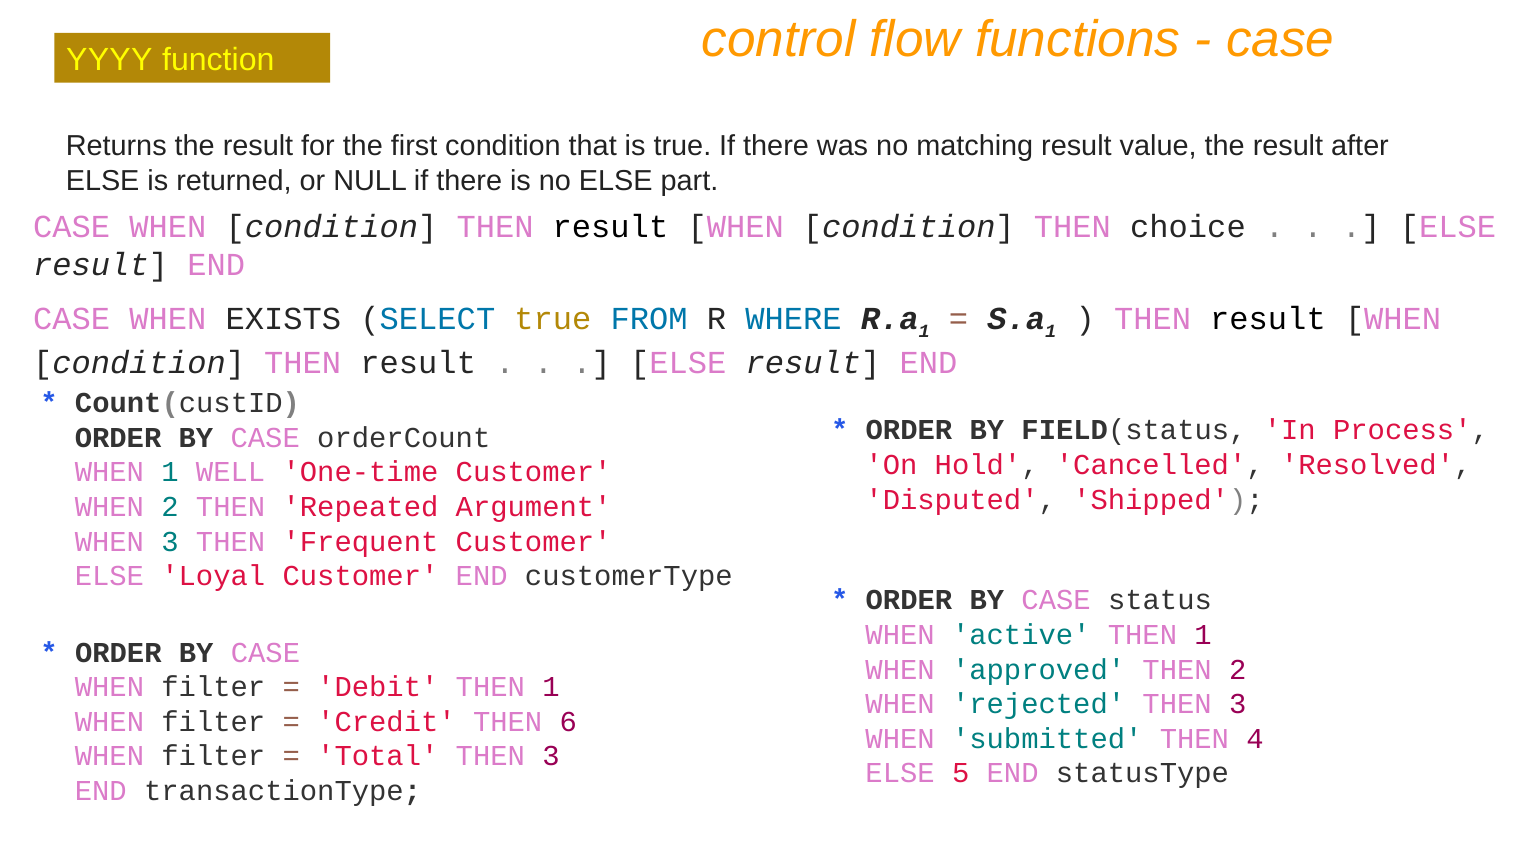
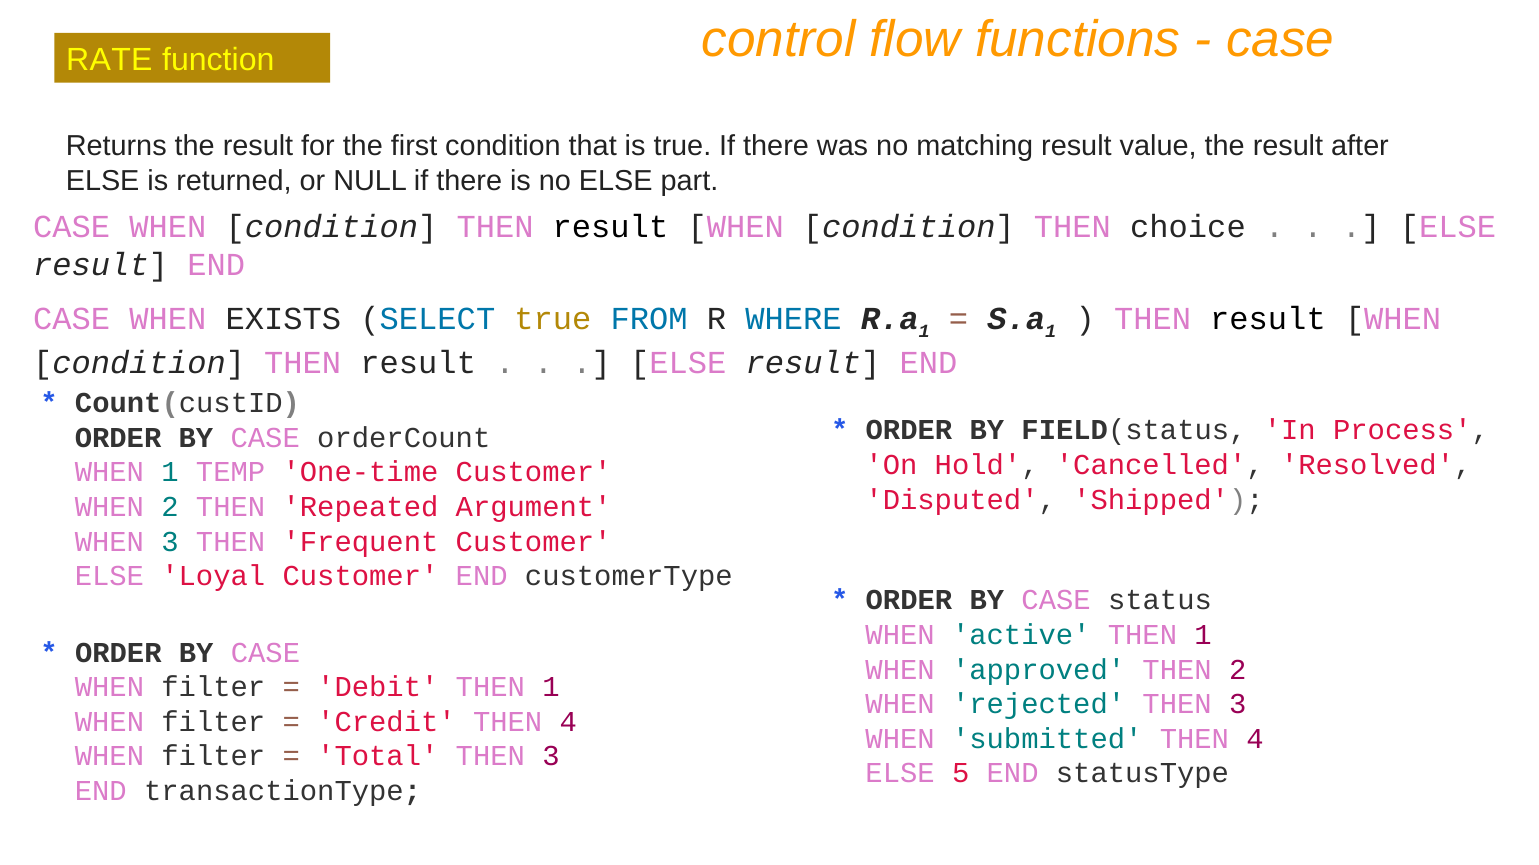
YYYY: YYYY -> RATE
WELL: WELL -> TEMP
Credit THEN 6: 6 -> 4
